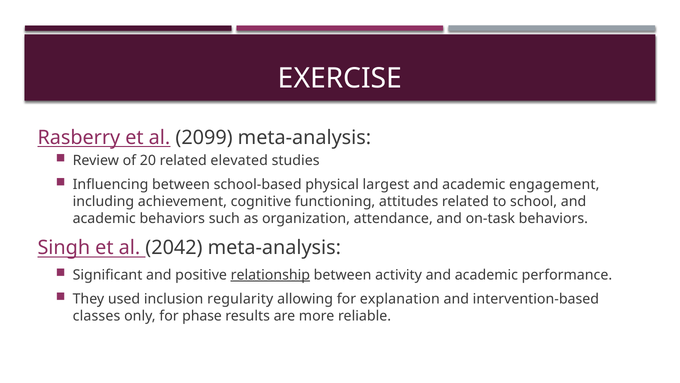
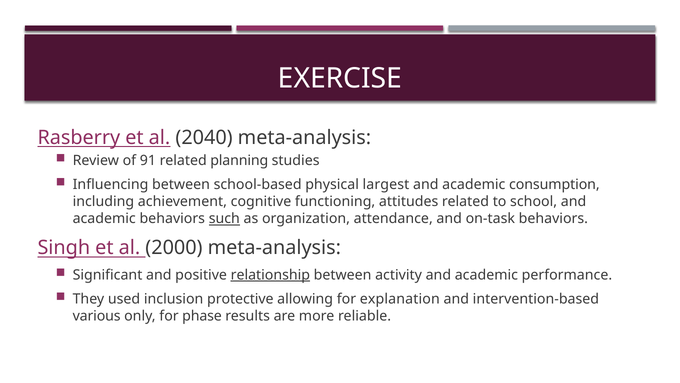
2099: 2099 -> 2040
20: 20 -> 91
elevated: elevated -> planning
engagement: engagement -> consumption
such underline: none -> present
2042: 2042 -> 2000
regularity: regularity -> protective
classes: classes -> various
